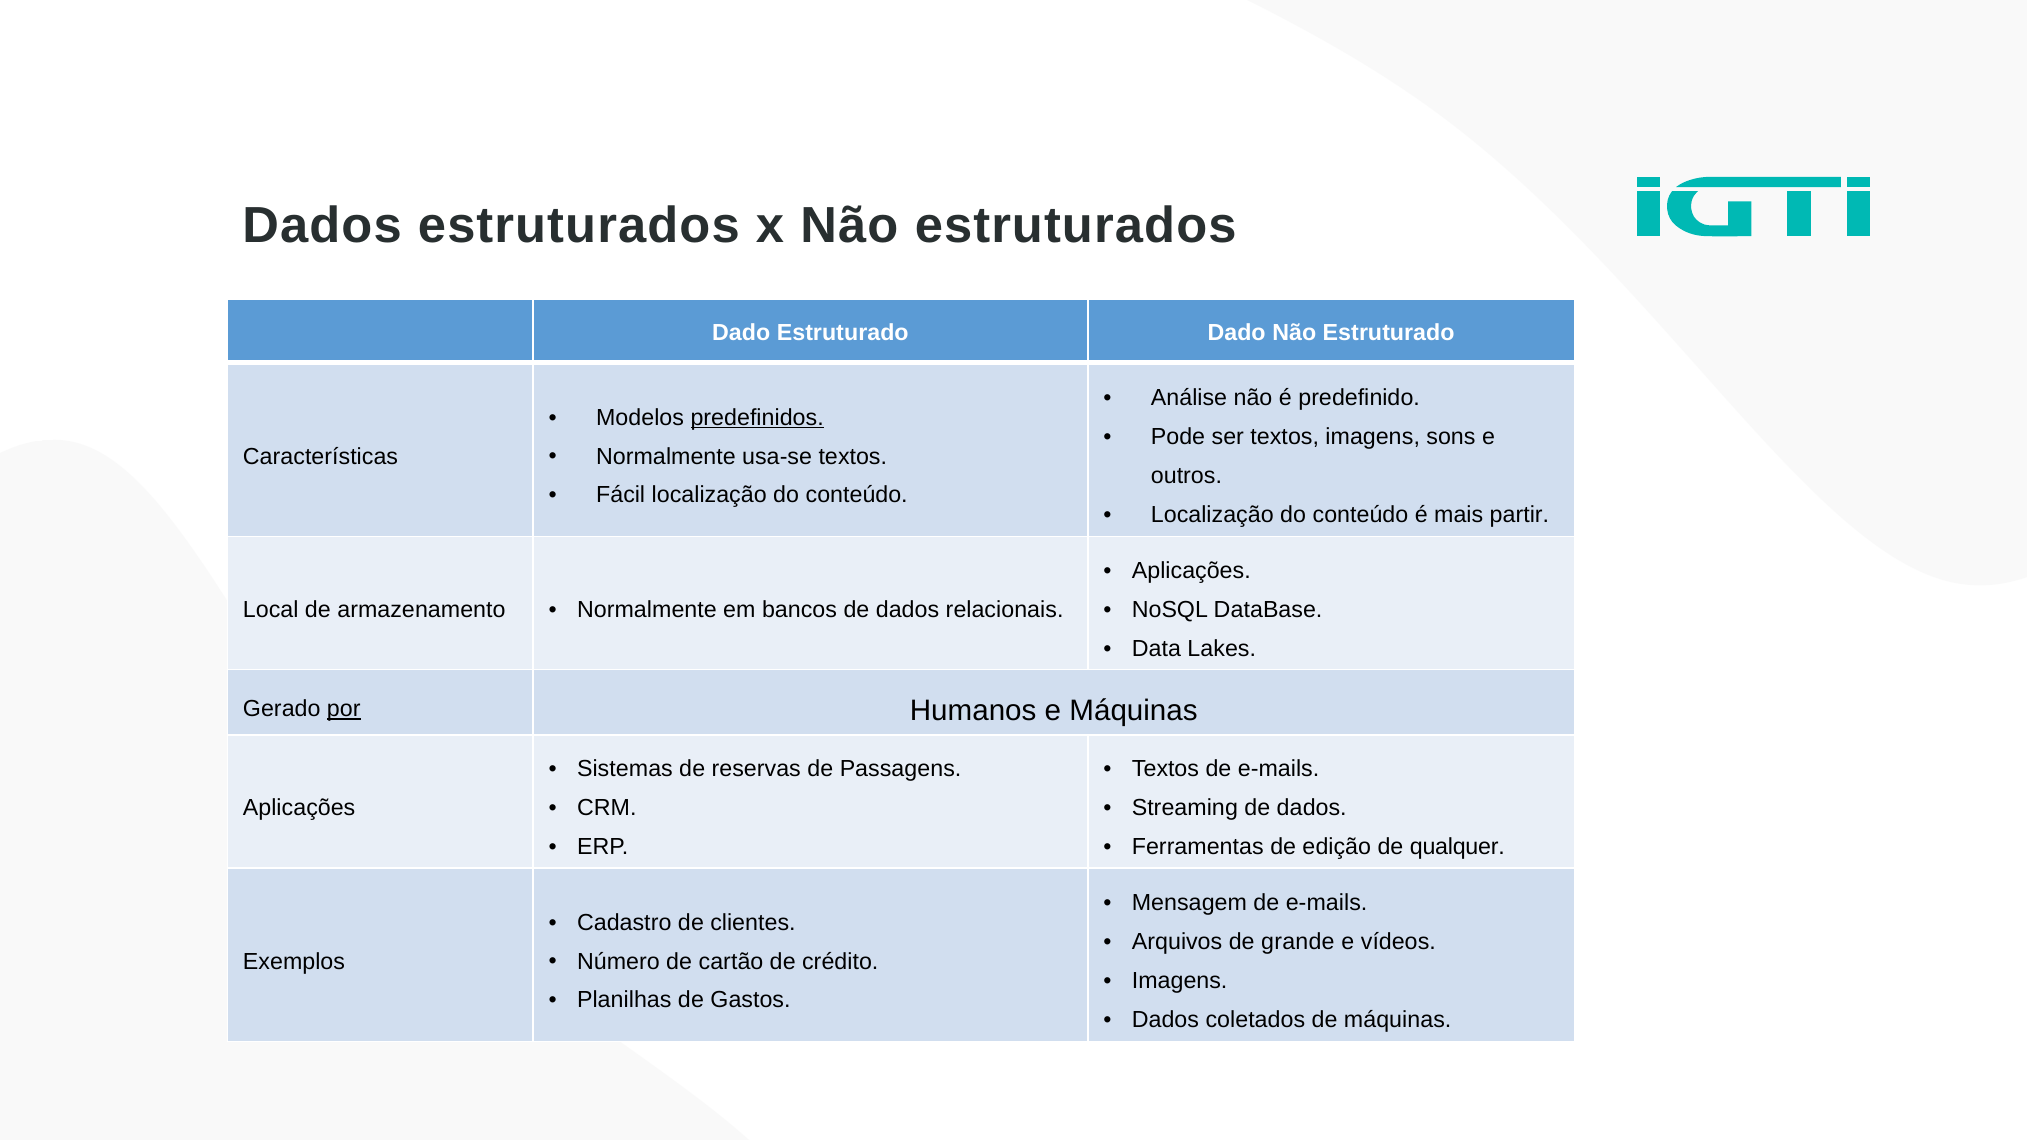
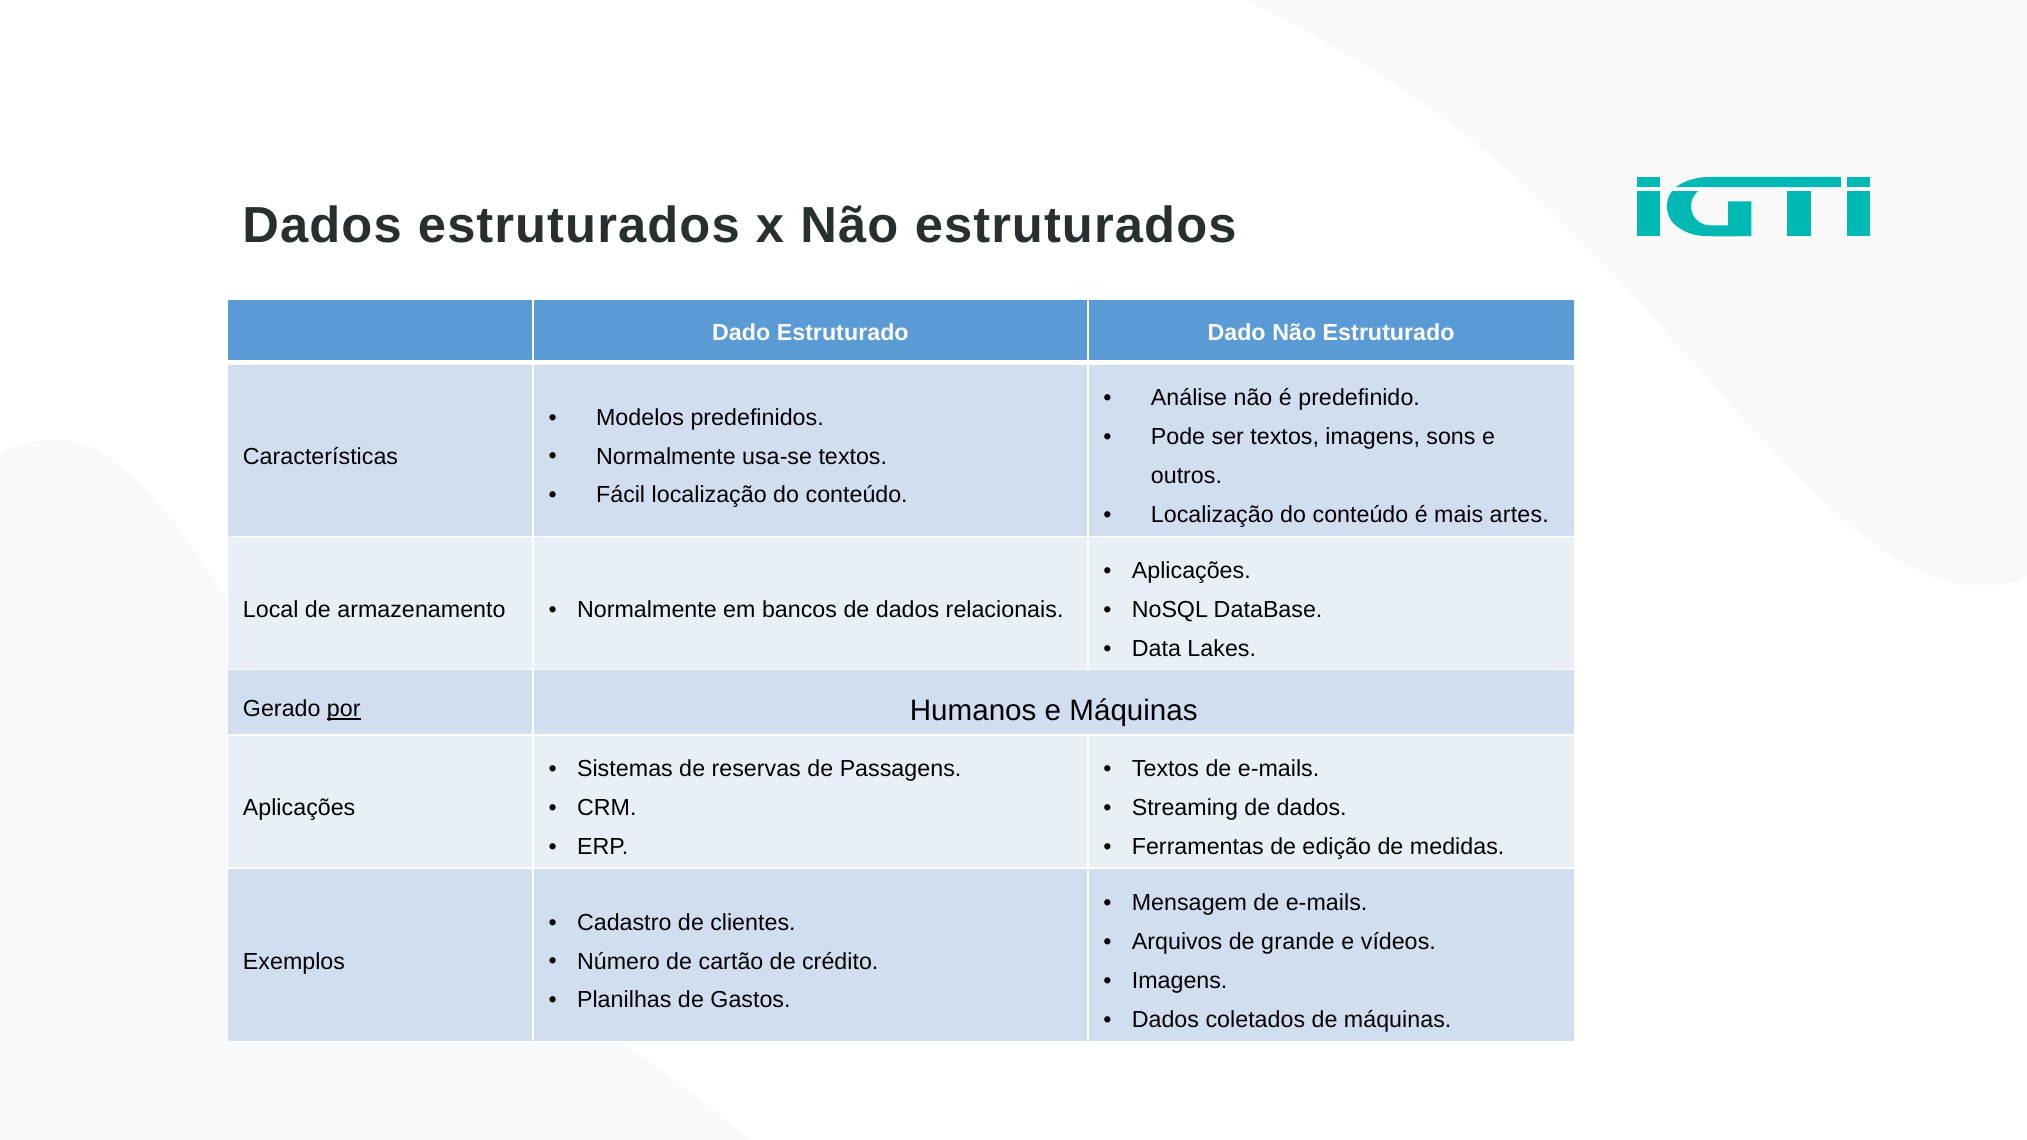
predefinidos underline: present -> none
partir: partir -> artes
qualquer: qualquer -> medidas
